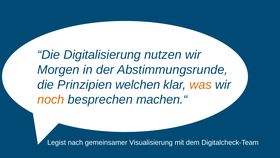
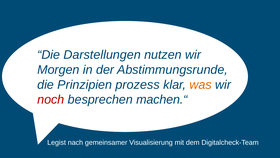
Digitalisierung: Digitalisierung -> Darstellungen
welchen: welchen -> prozess
noch colour: orange -> red
